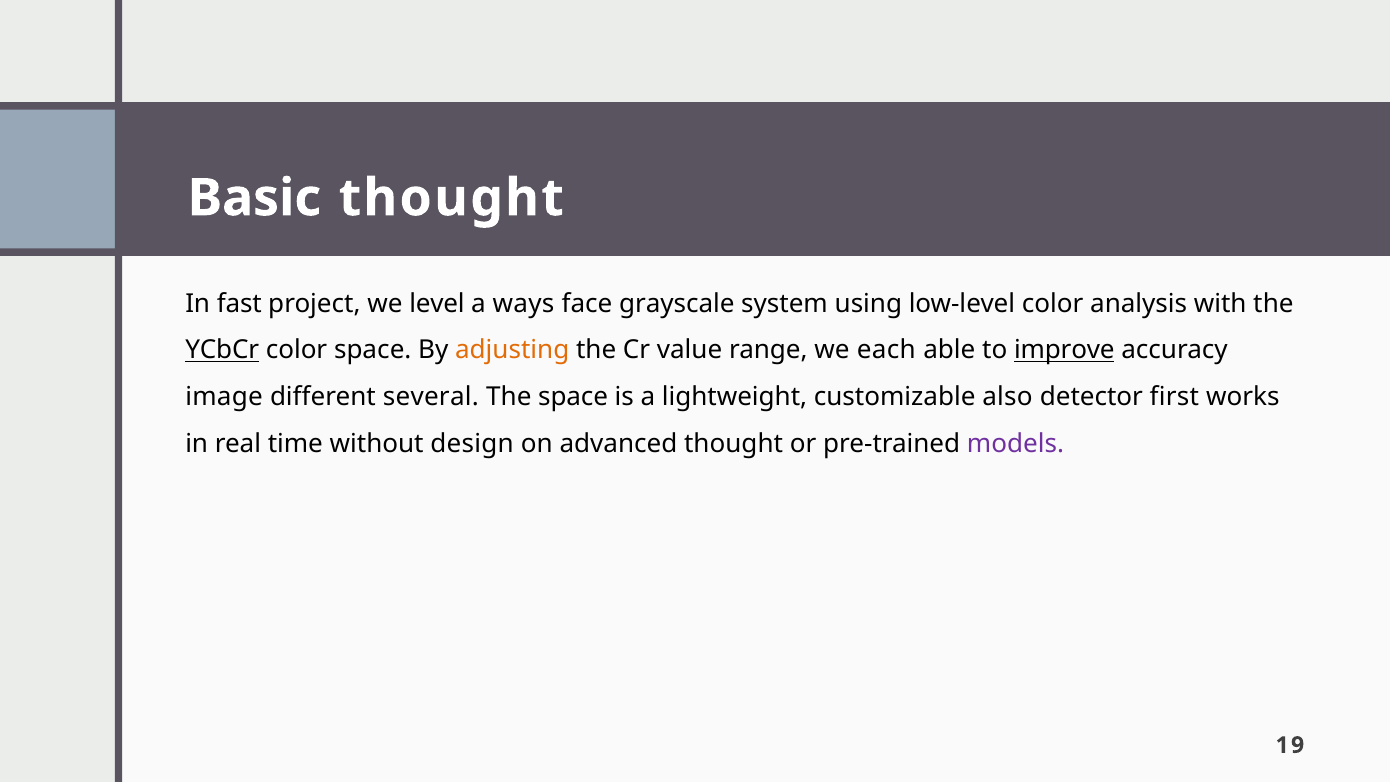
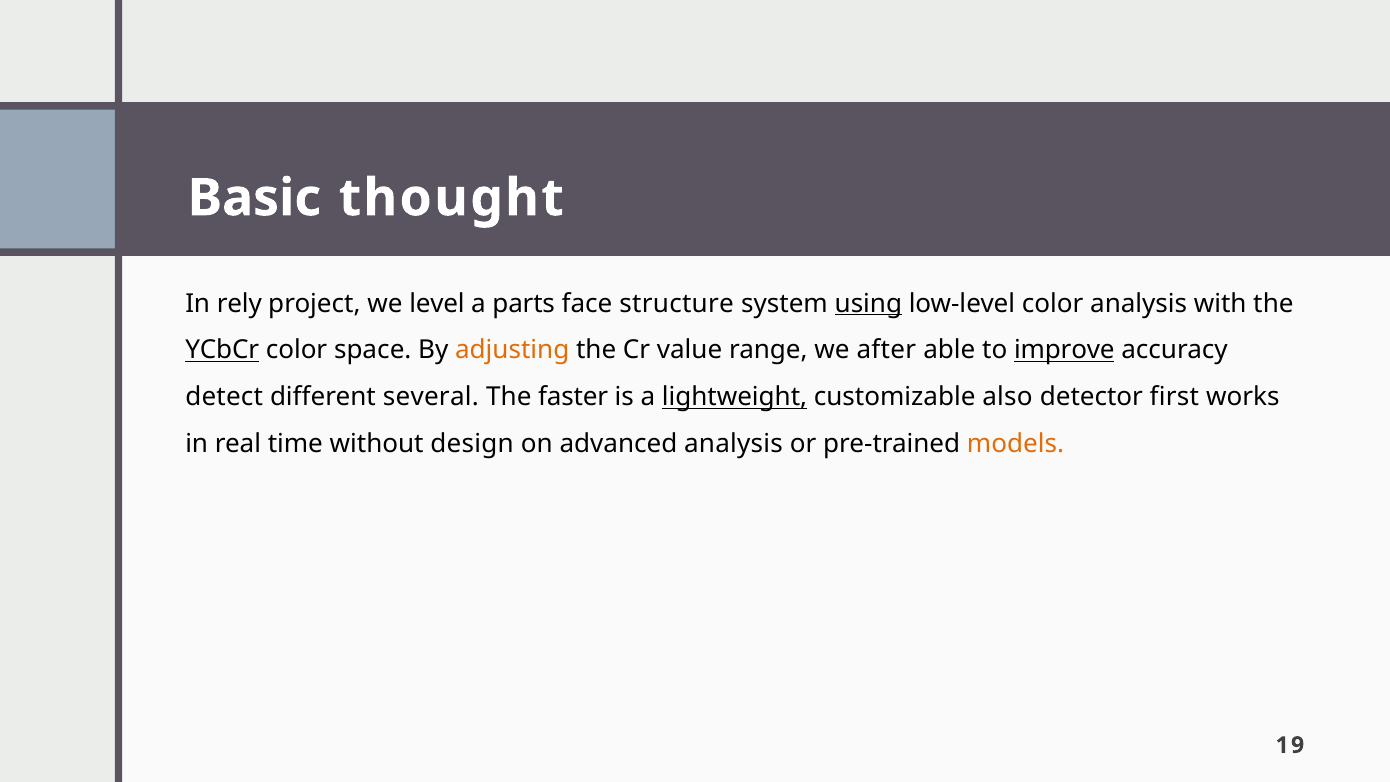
fast: fast -> rely
ways: ways -> parts
grayscale: grayscale -> structure
using underline: none -> present
each: each -> after
image: image -> detect
The space: space -> faster
lightweight underline: none -> present
advanced thought: thought -> analysis
models colour: purple -> orange
